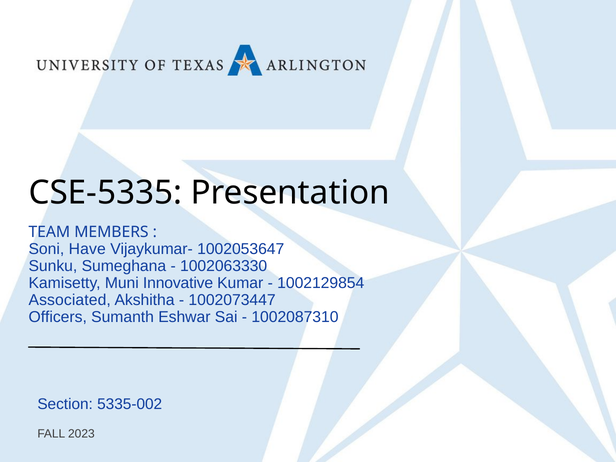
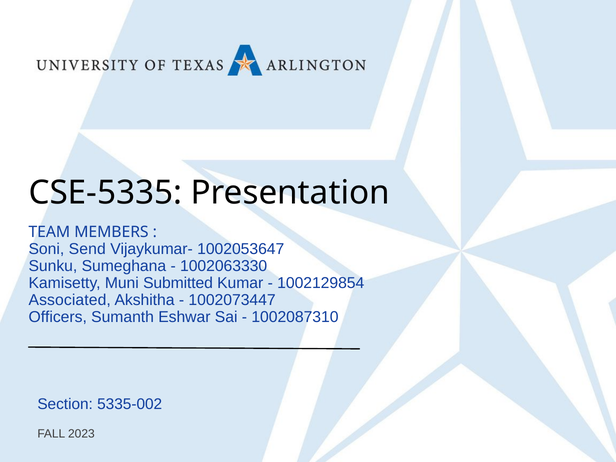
Have: Have -> Send
Innovative: Innovative -> Submitted
